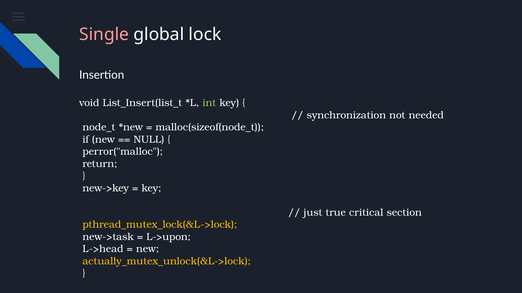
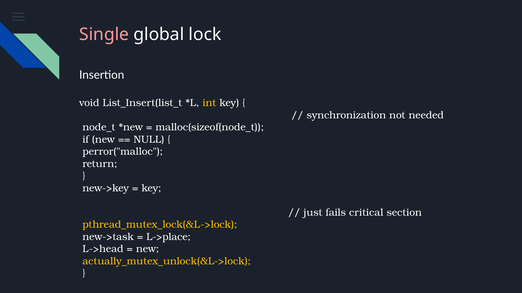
int colour: light green -> yellow
true: true -> fails
L->upon: L->upon -> L->place
